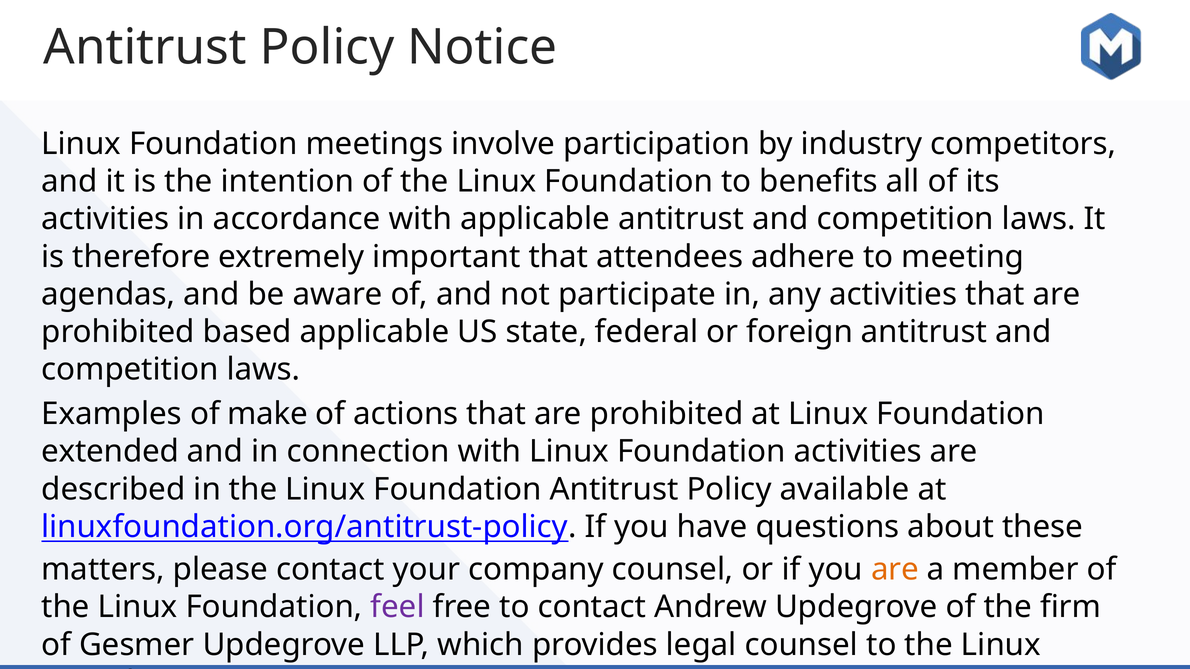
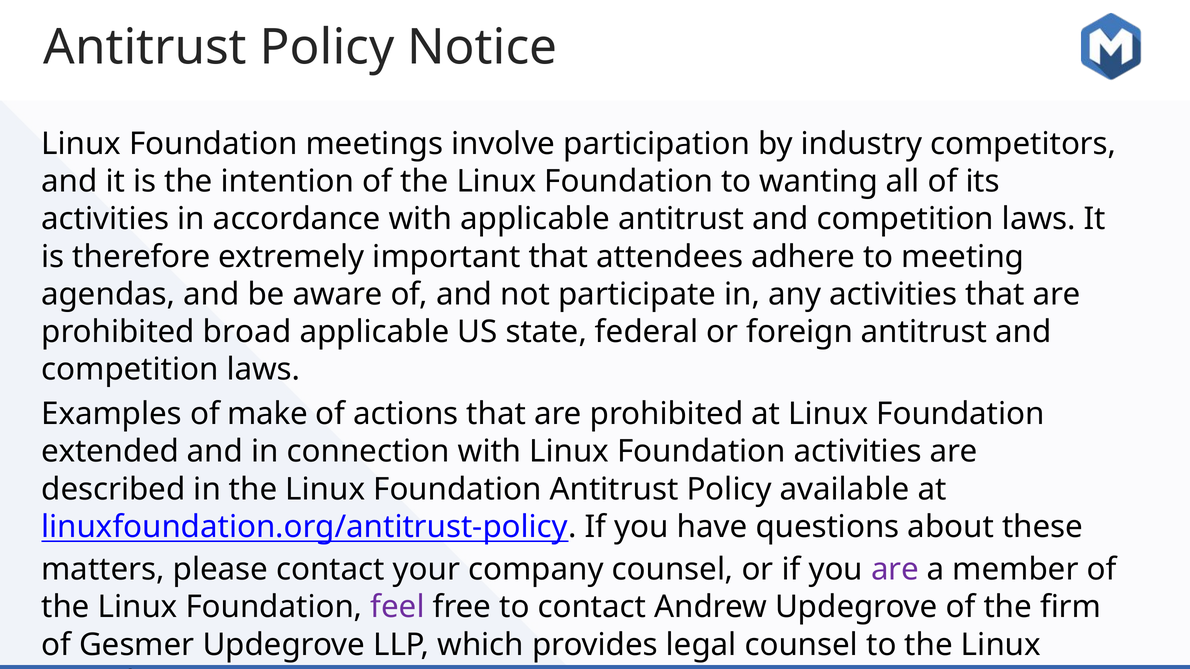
benefits: benefits -> wanting
based: based -> broad
are at (895, 570) colour: orange -> purple
